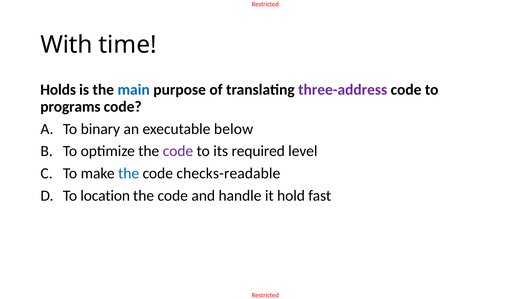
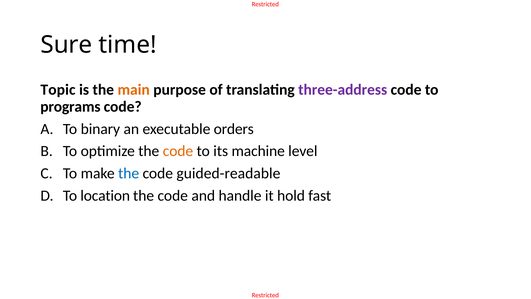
With: With -> Sure
Holds: Holds -> Topic
main colour: blue -> orange
below: below -> orders
code at (178, 151) colour: purple -> orange
required: required -> machine
checks-readable: checks-readable -> guided-readable
